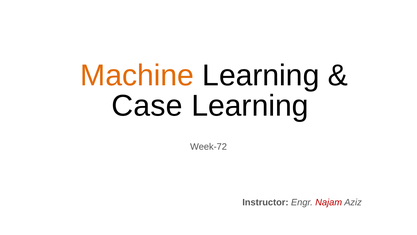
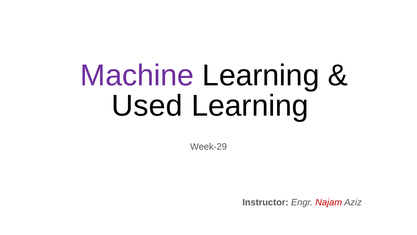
Machine colour: orange -> purple
Case: Case -> Used
Week-72: Week-72 -> Week-29
